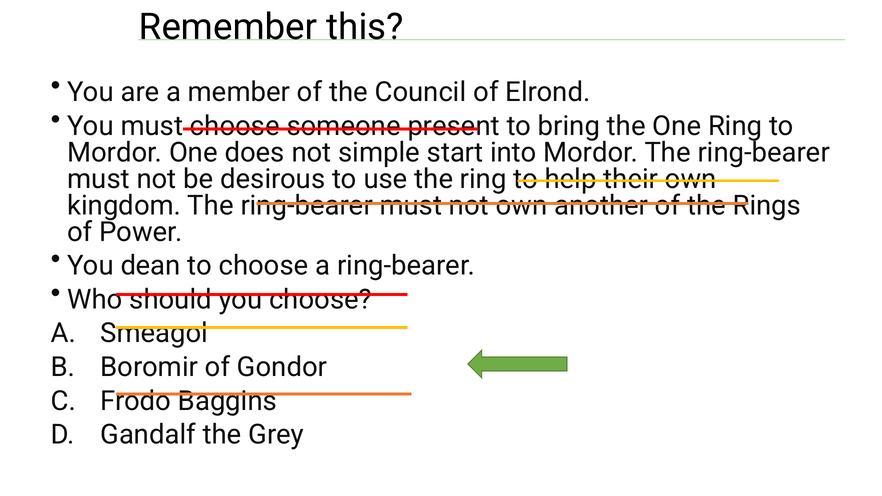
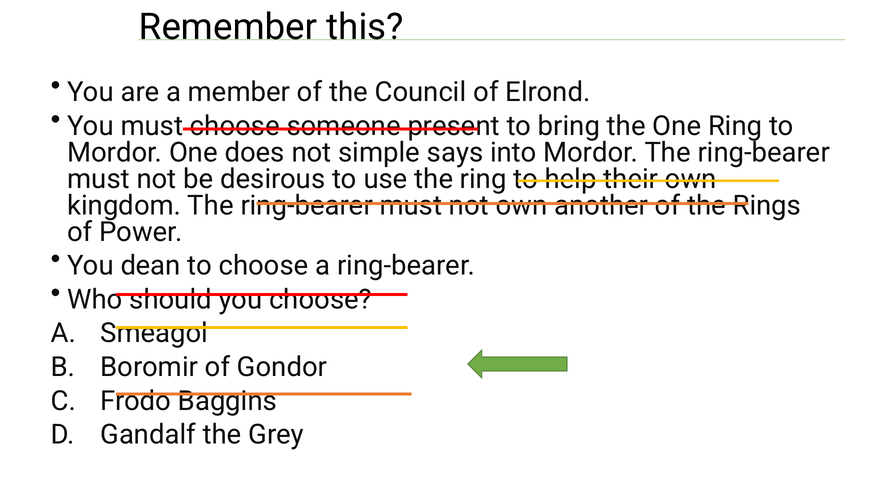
start: start -> says
